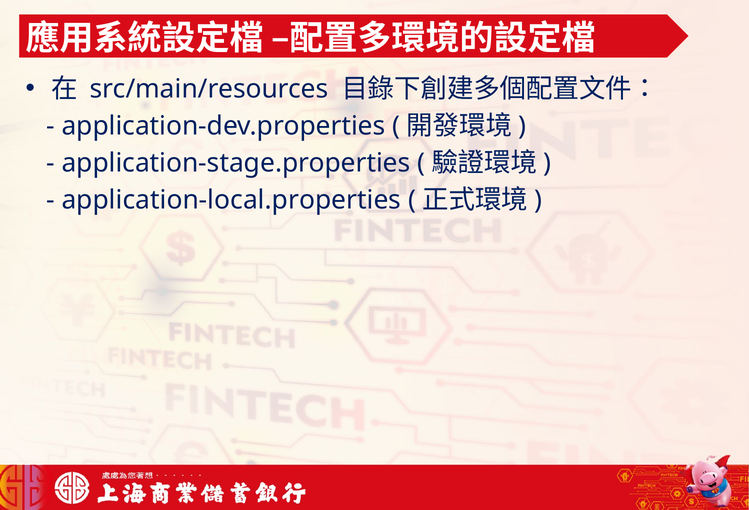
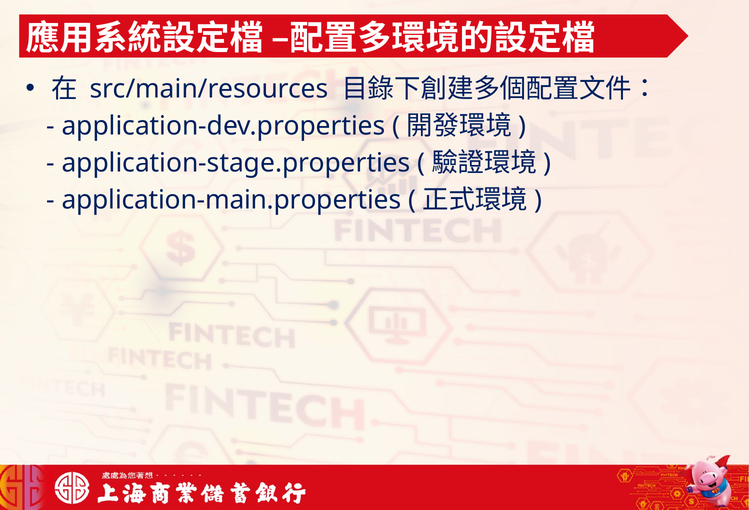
application-local.properties: application-local.properties -> application-main.properties
